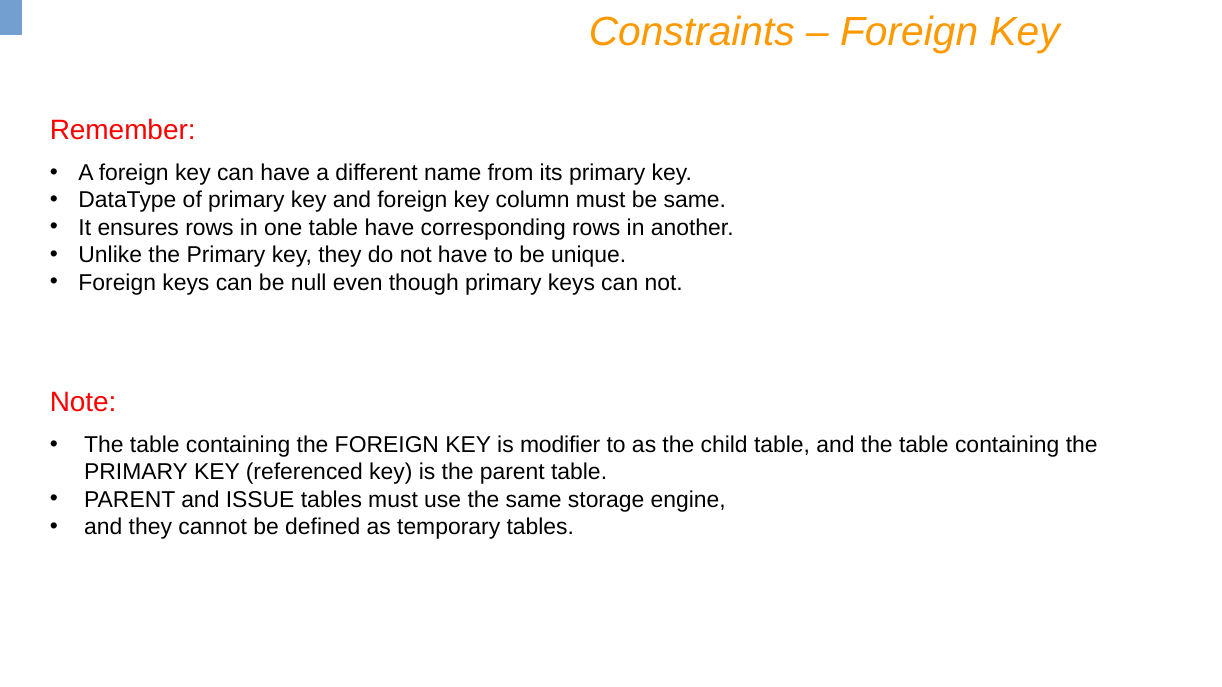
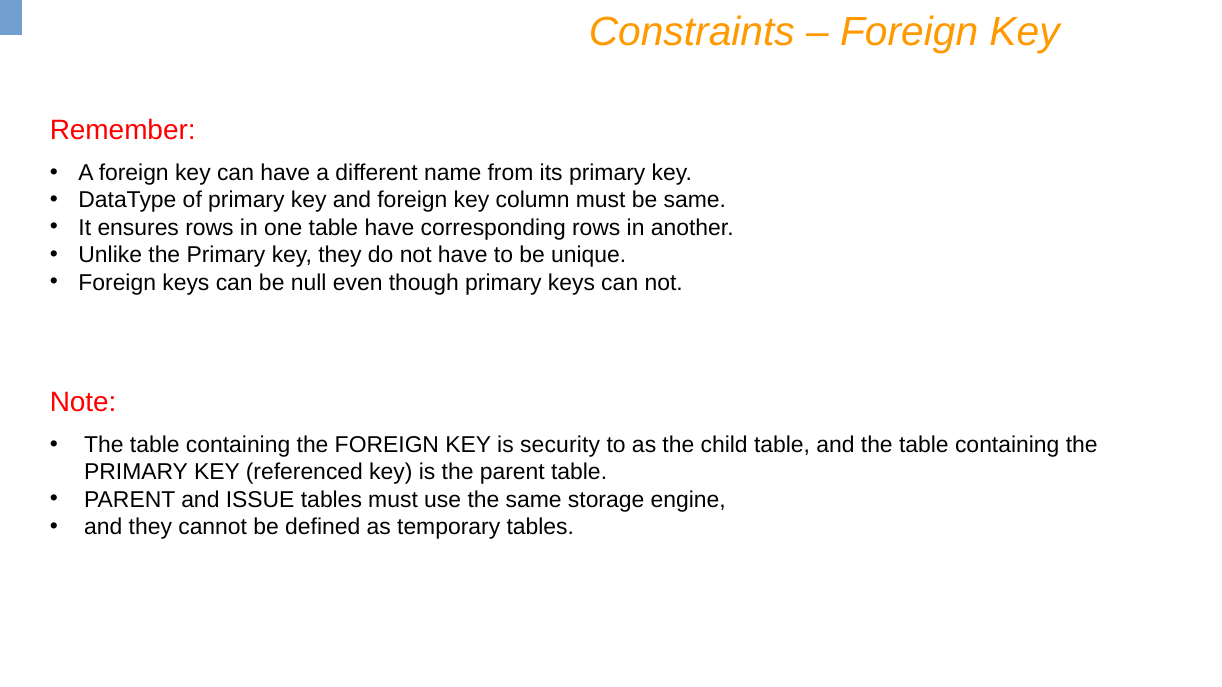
modifier: modifier -> security
